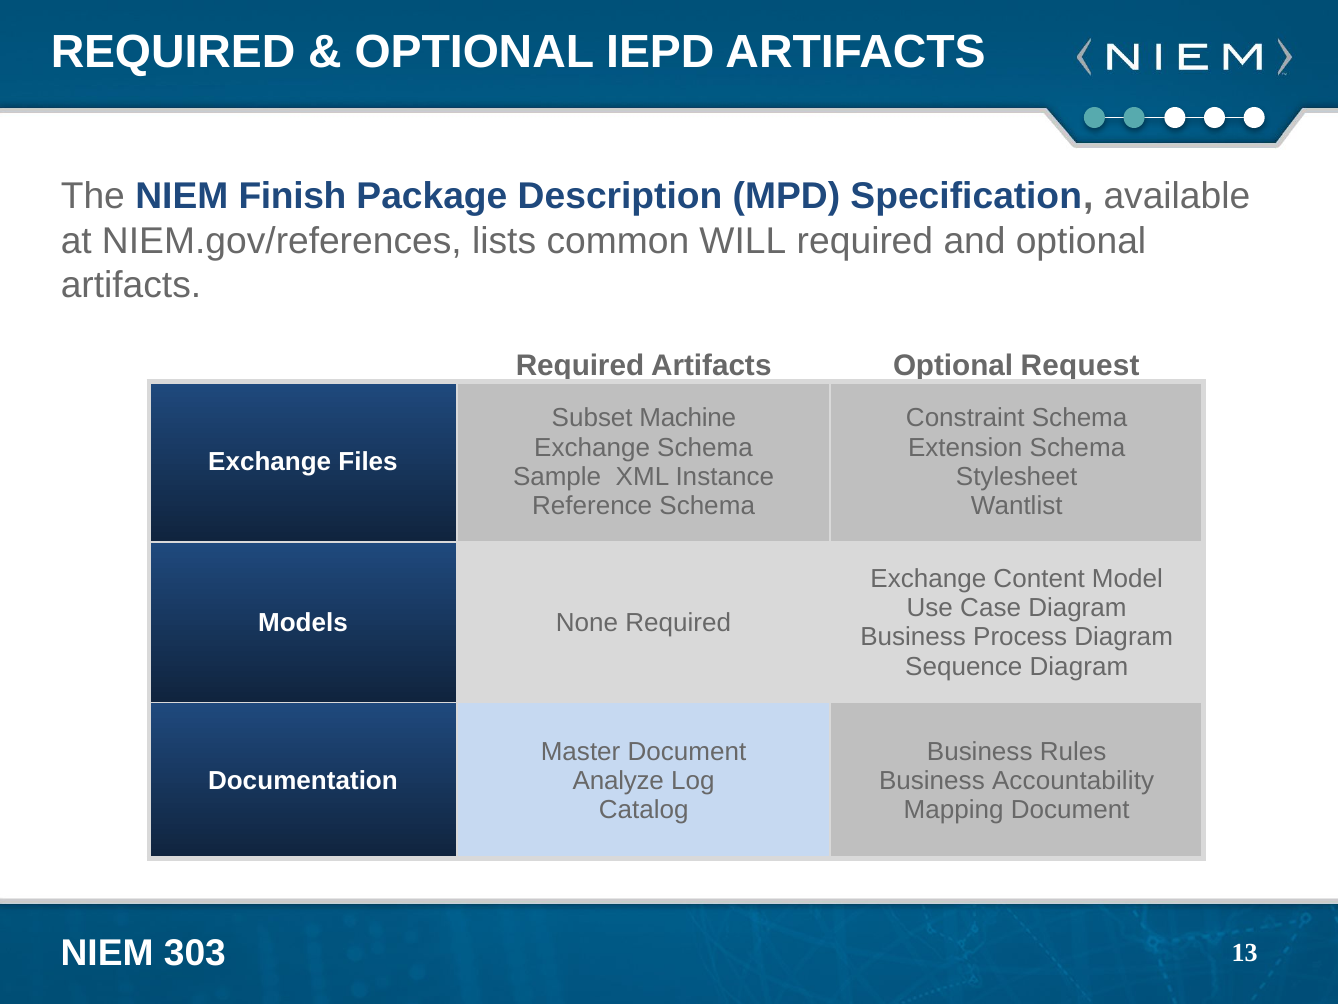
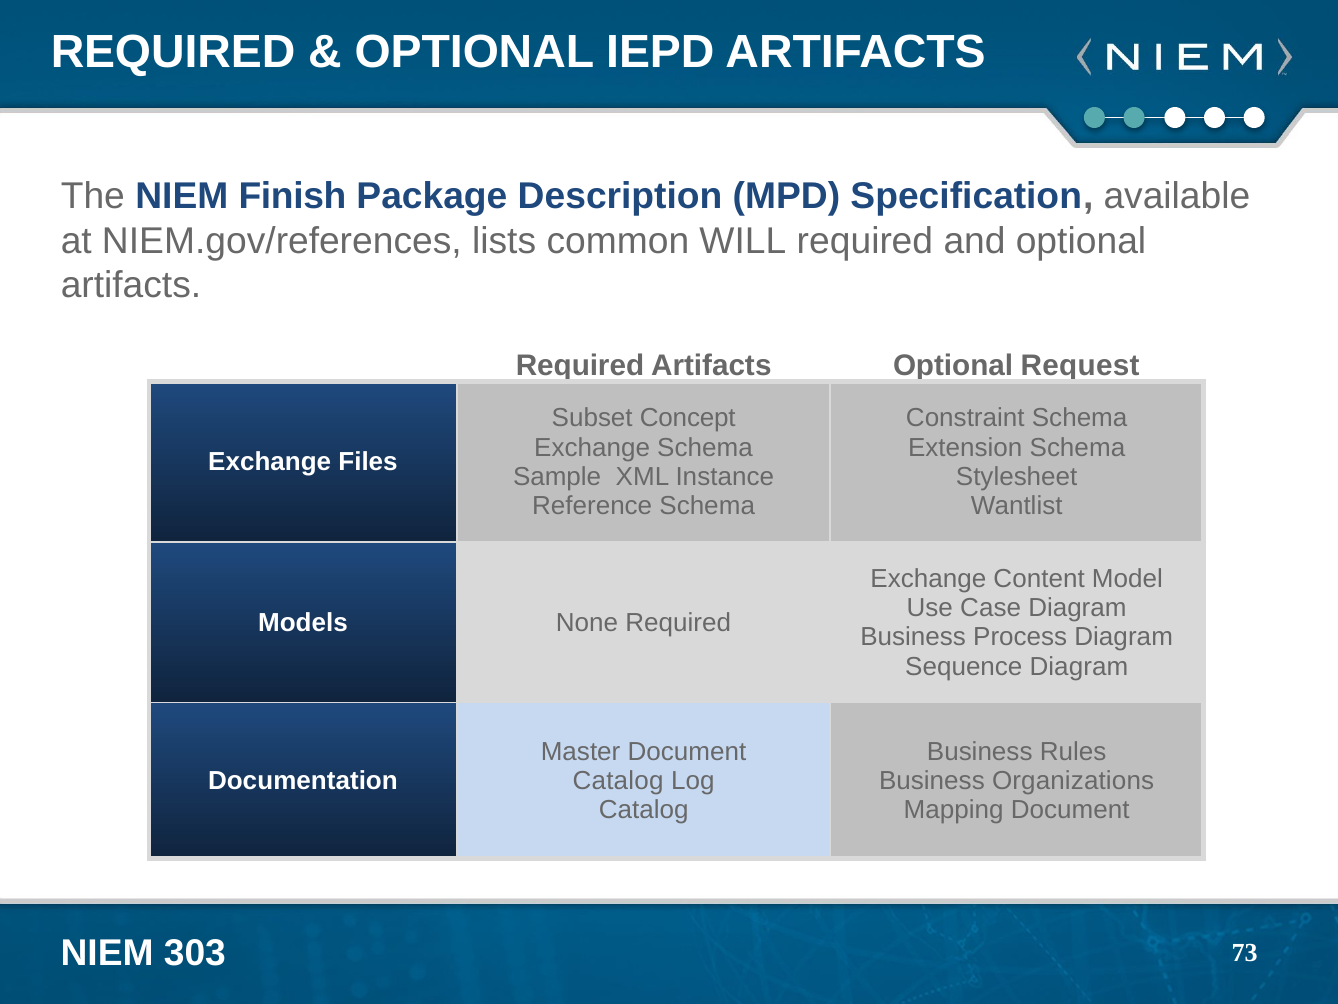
Machine: Machine -> Concept
Analyze at (618, 781): Analyze -> Catalog
Accountability: Accountability -> Organizations
13: 13 -> 73
